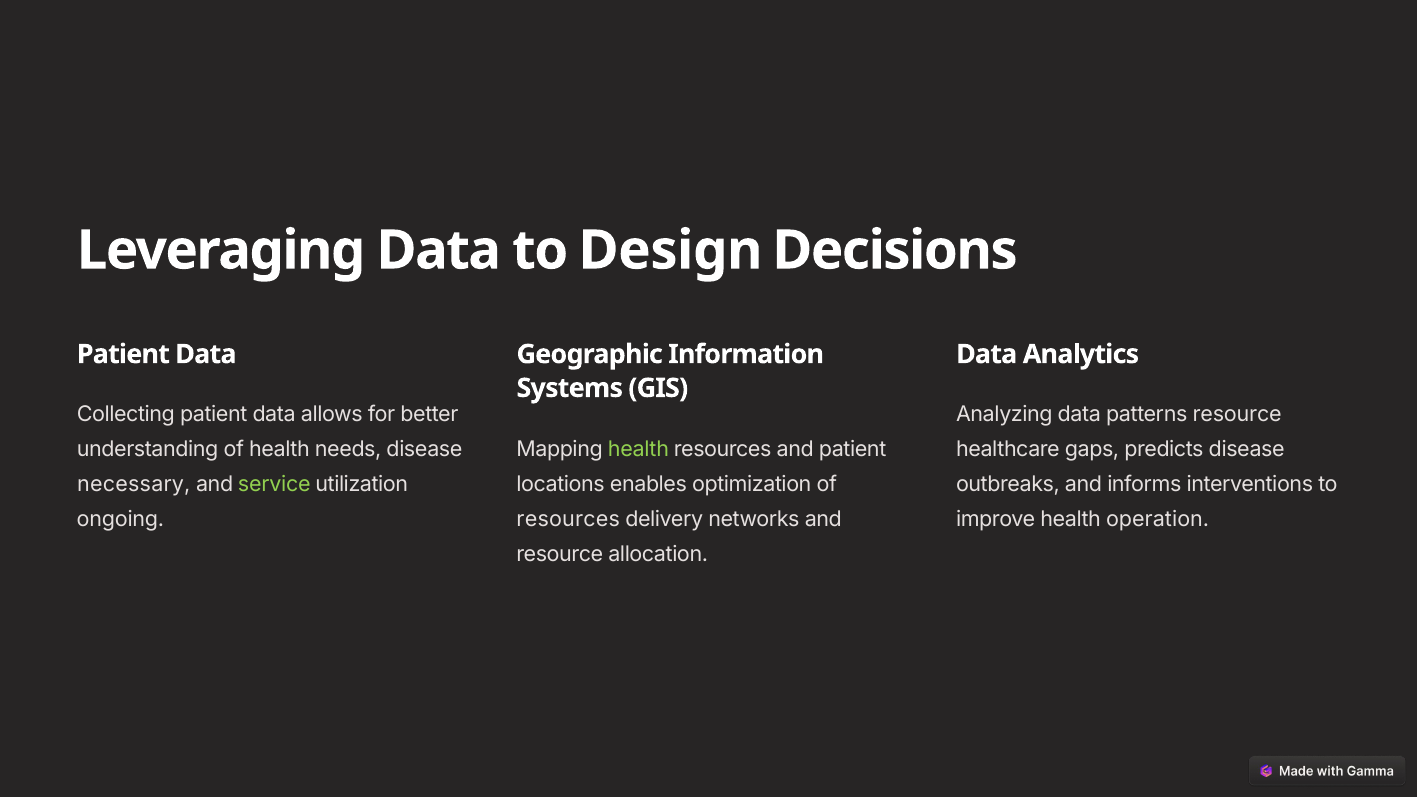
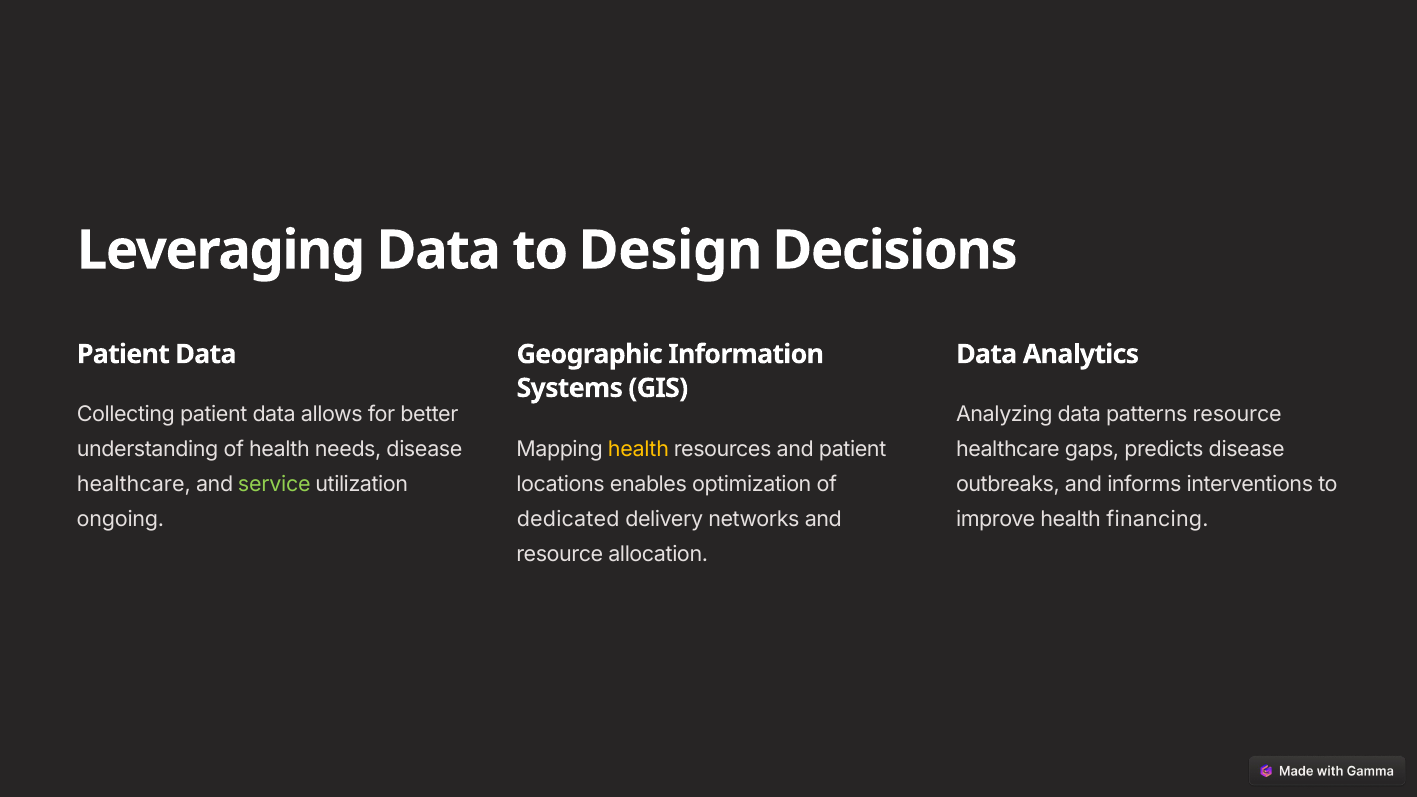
health at (638, 449) colour: light green -> yellow
necessary at (134, 485): necessary -> healthcare
resources at (568, 519): resources -> dedicated
operation: operation -> financing
